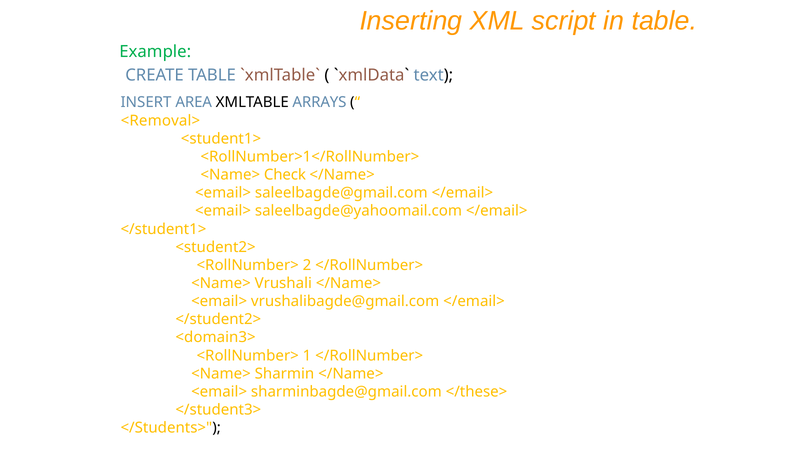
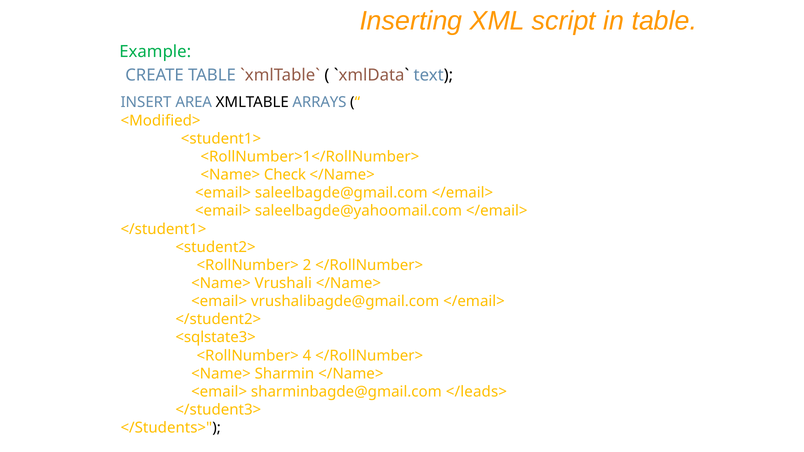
<Removal>: <Removal> -> <Modified>
<domain3>: <domain3> -> <sqlstate3>
1: 1 -> 4
</these>: </these> -> </leads>
